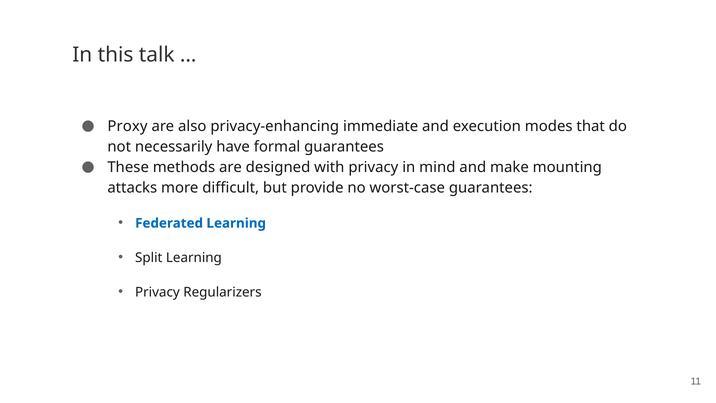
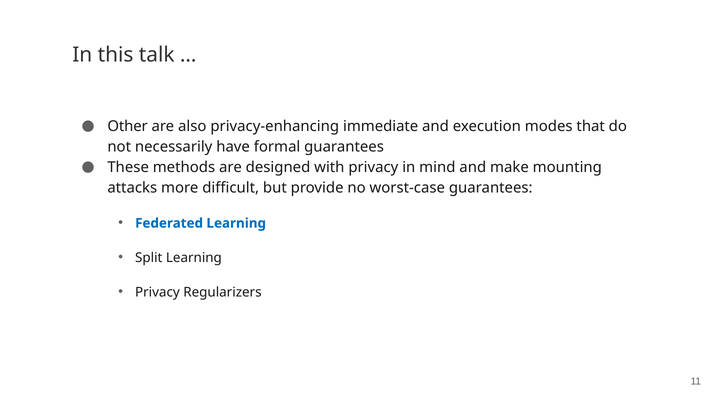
Proxy: Proxy -> Other
